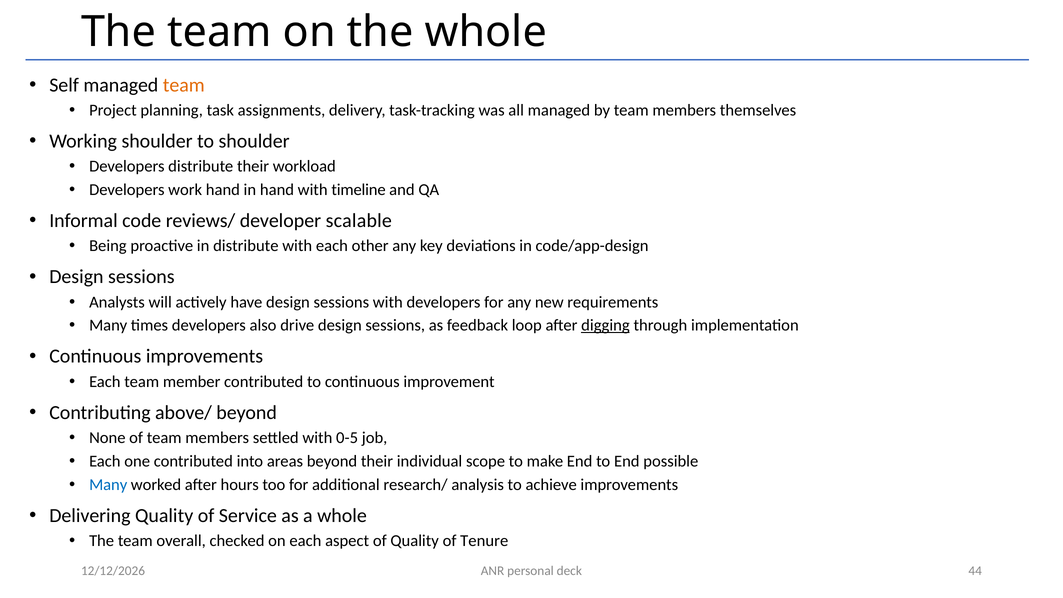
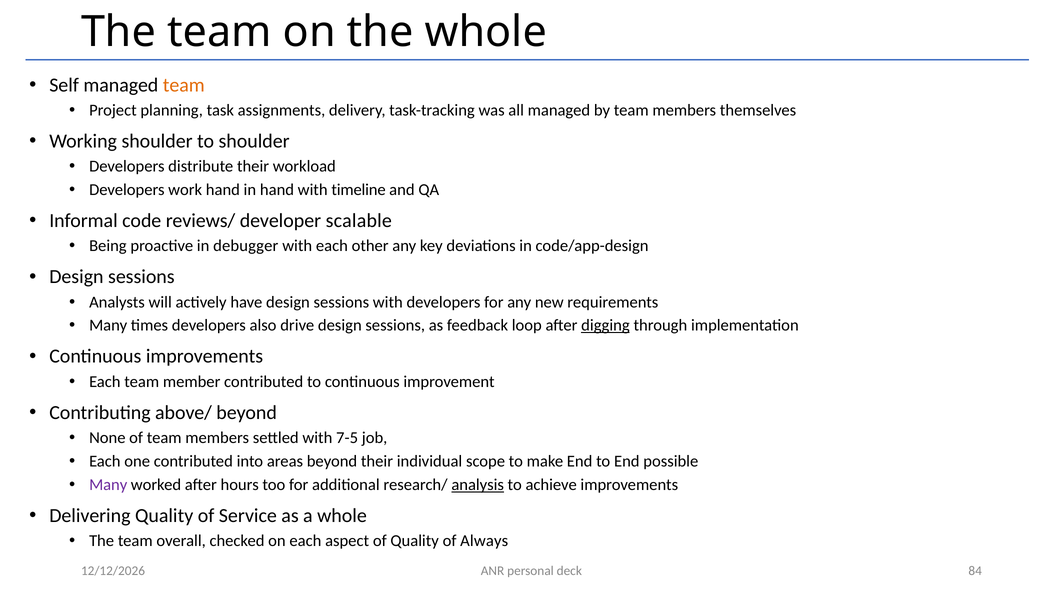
in distribute: distribute -> debugger
0-5: 0-5 -> 7-5
Many at (108, 485) colour: blue -> purple
analysis underline: none -> present
Tenure: Tenure -> Always
44: 44 -> 84
